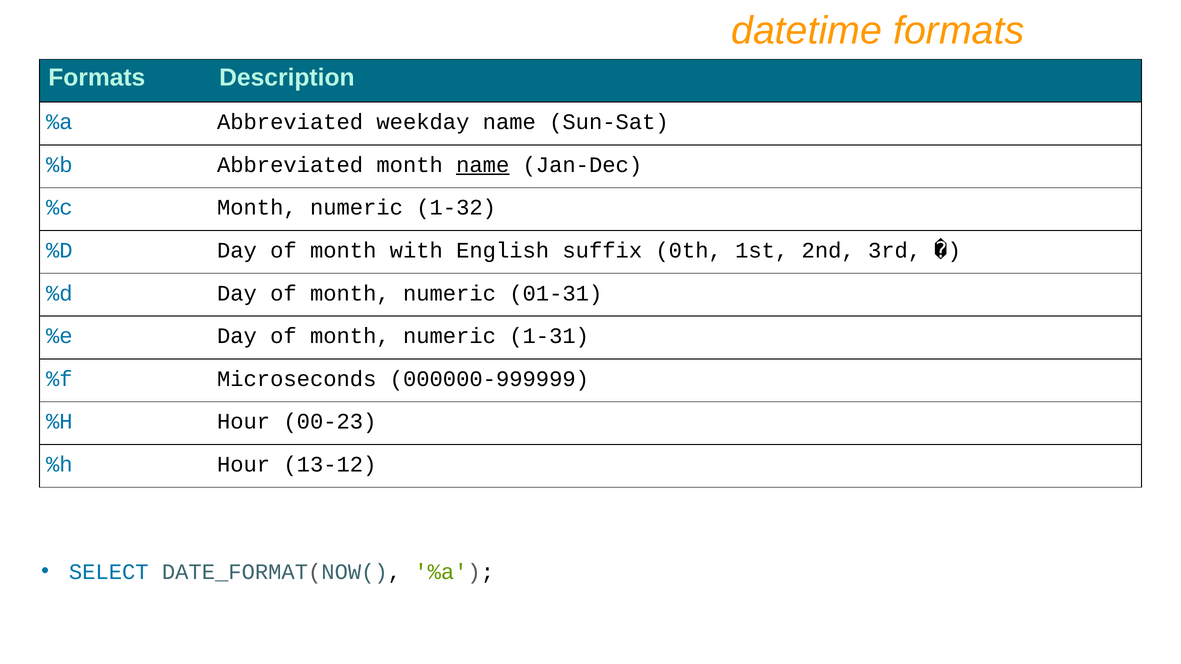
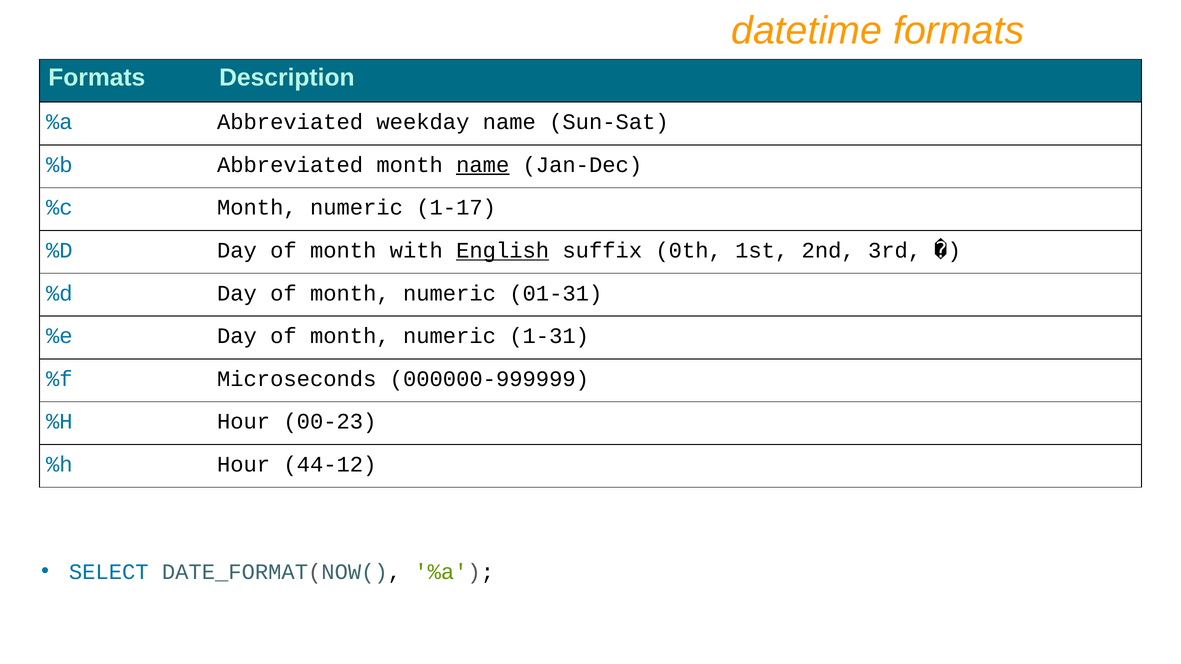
1-32: 1-32 -> 1-17
English underline: none -> present
13-12: 13-12 -> 44-12
